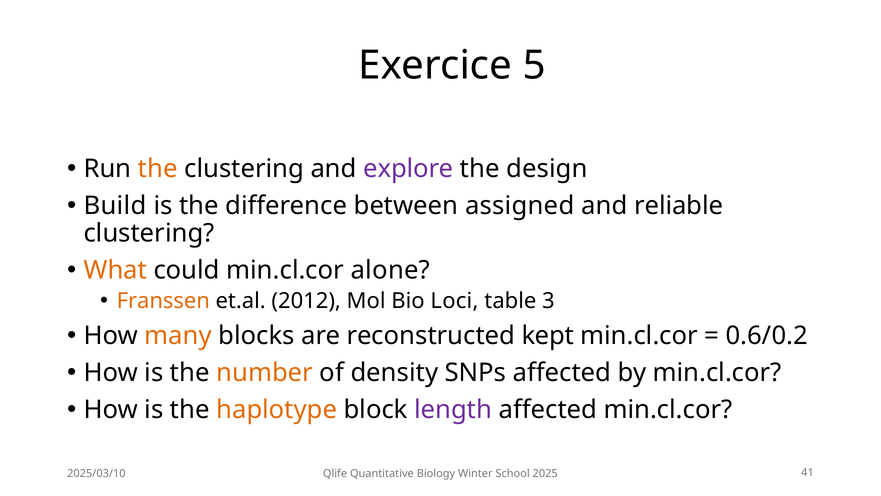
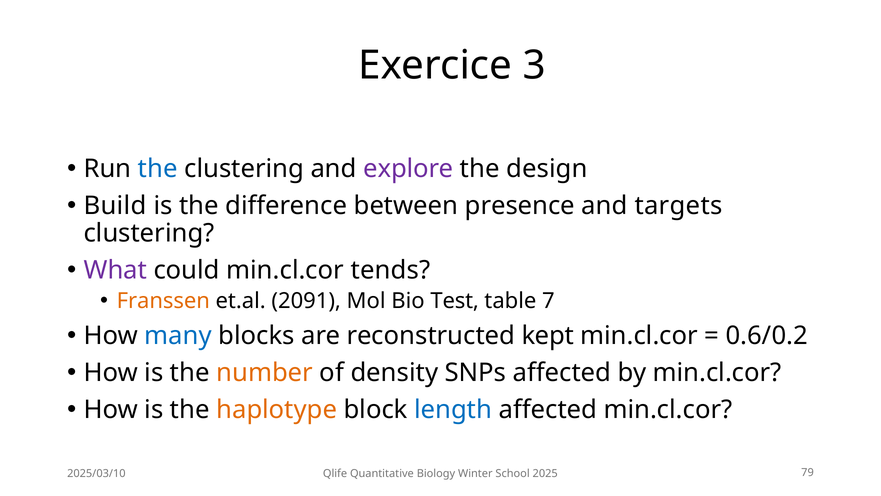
5: 5 -> 3
the at (158, 169) colour: orange -> blue
assigned: assigned -> presence
reliable: reliable -> targets
What colour: orange -> purple
alone: alone -> tends
2012: 2012 -> 2091
Loci: Loci -> Test
3: 3 -> 7
many colour: orange -> blue
length colour: purple -> blue
41: 41 -> 79
